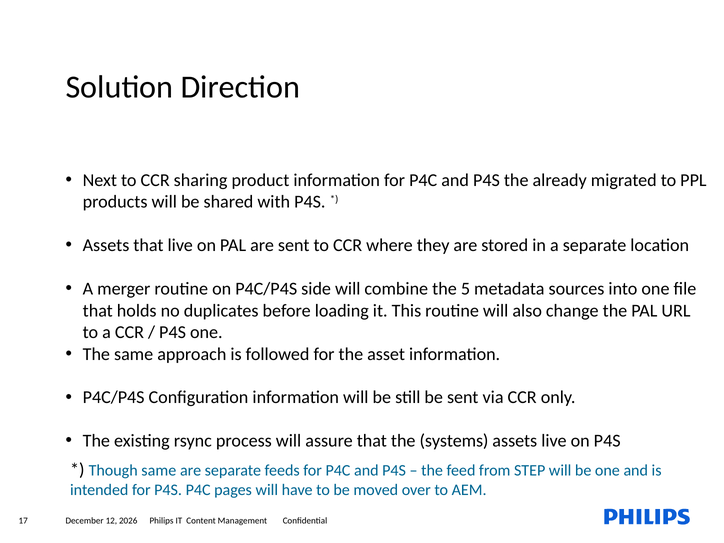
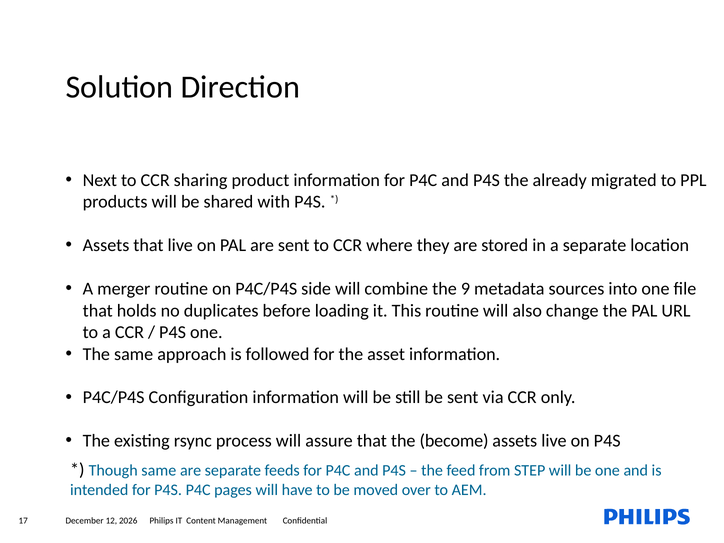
5: 5 -> 9
systems: systems -> become
